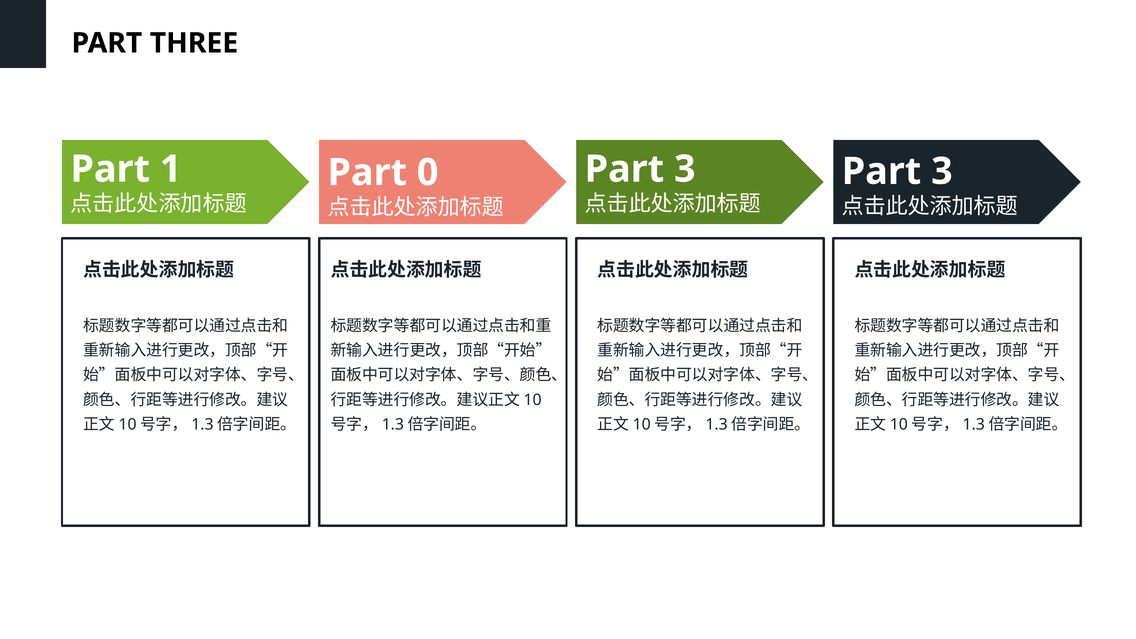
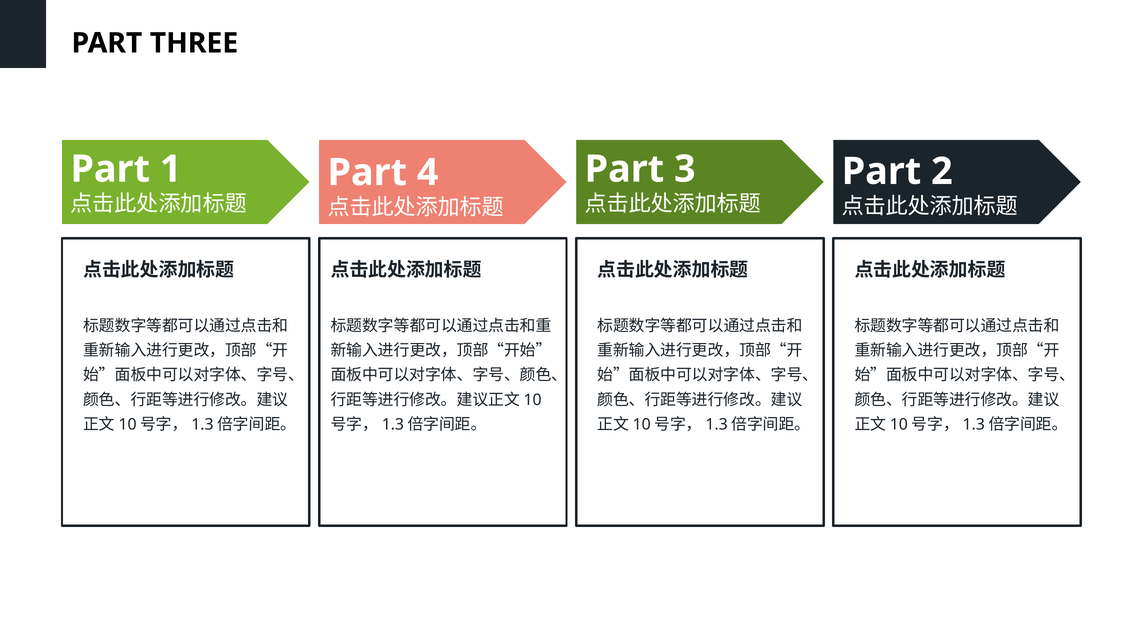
3 at (942, 171): 3 -> 2
0: 0 -> 4
